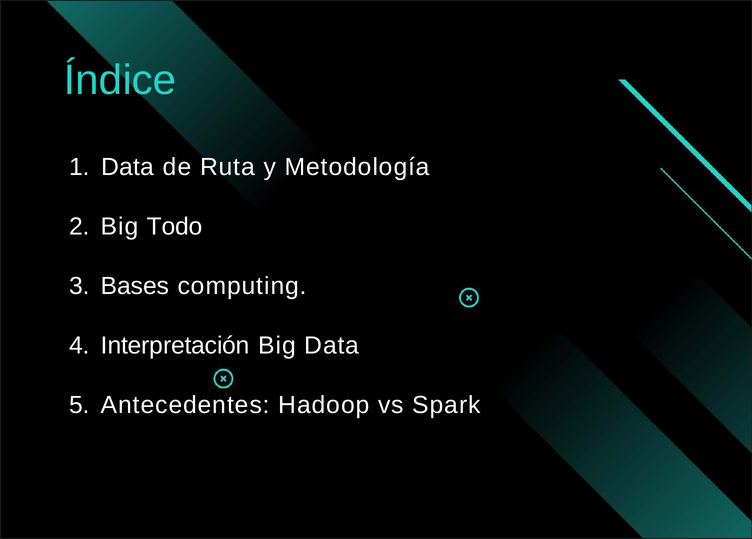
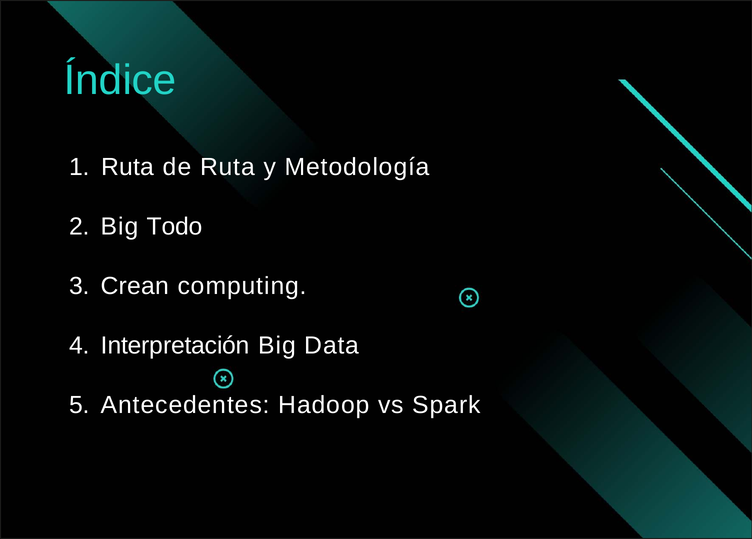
Data at (128, 167): Data -> Ruta
Bases: Bases -> Crean
